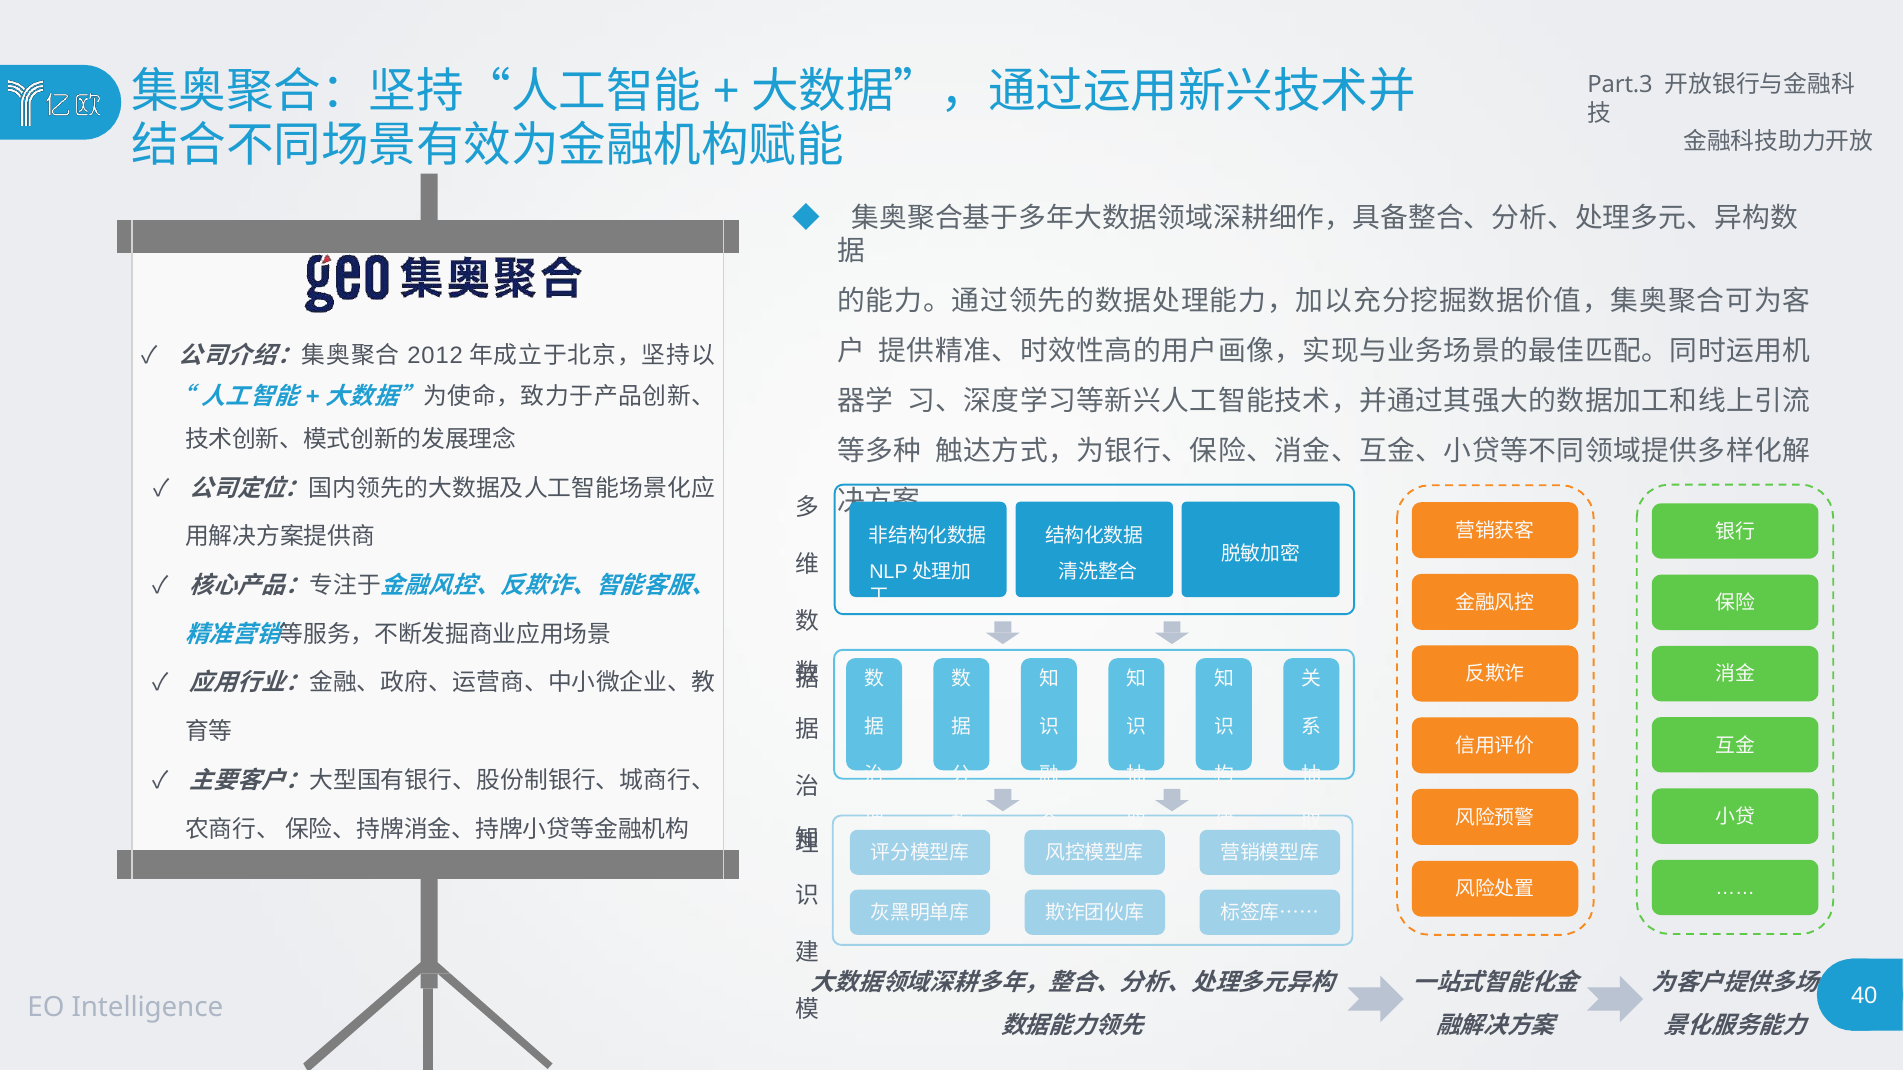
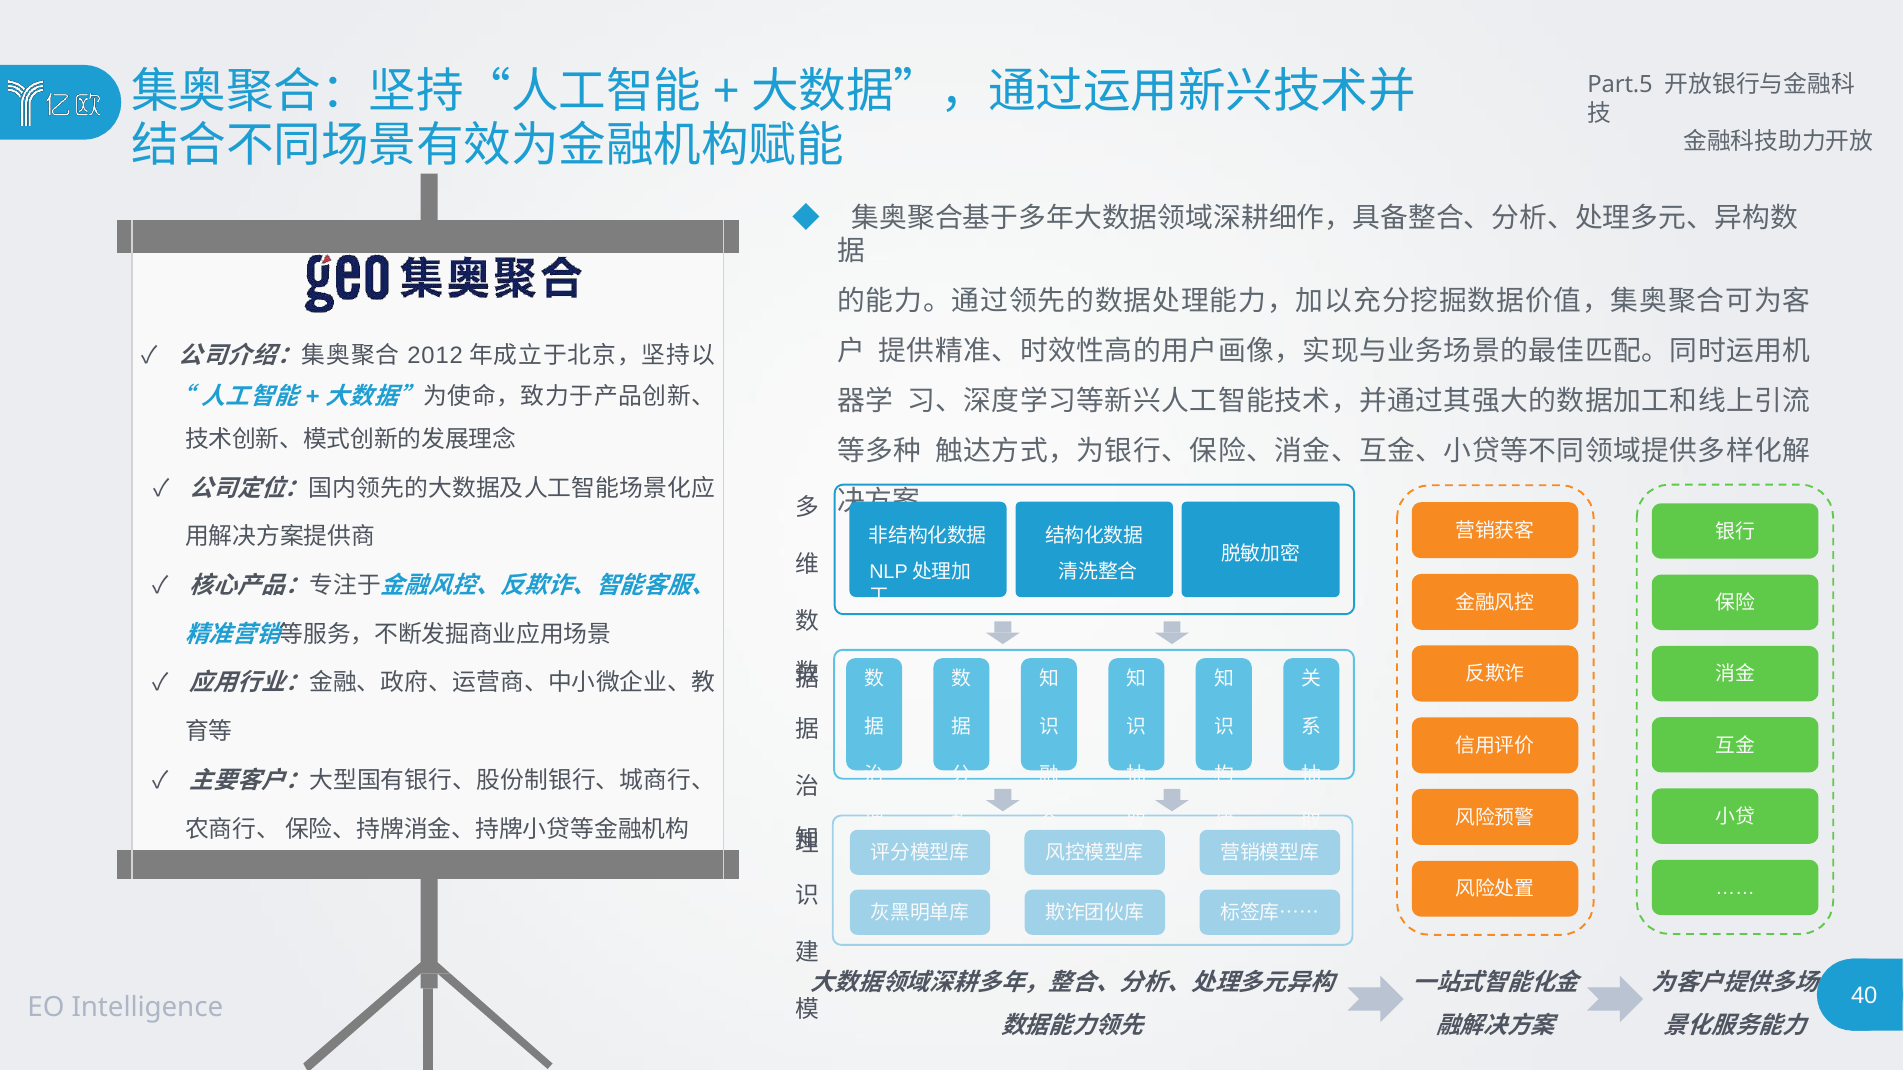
Part.3: Part.3 -> Part.5
